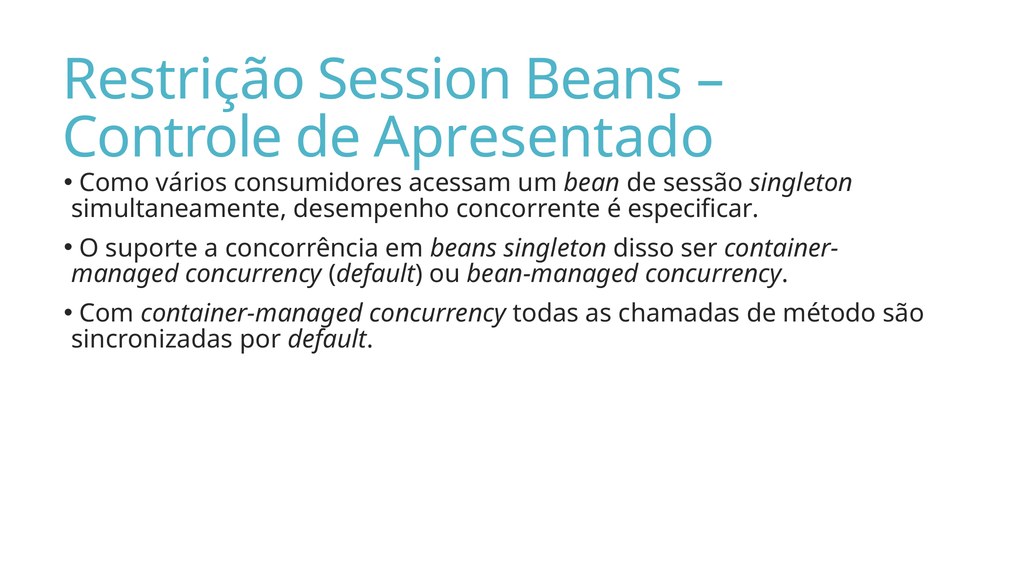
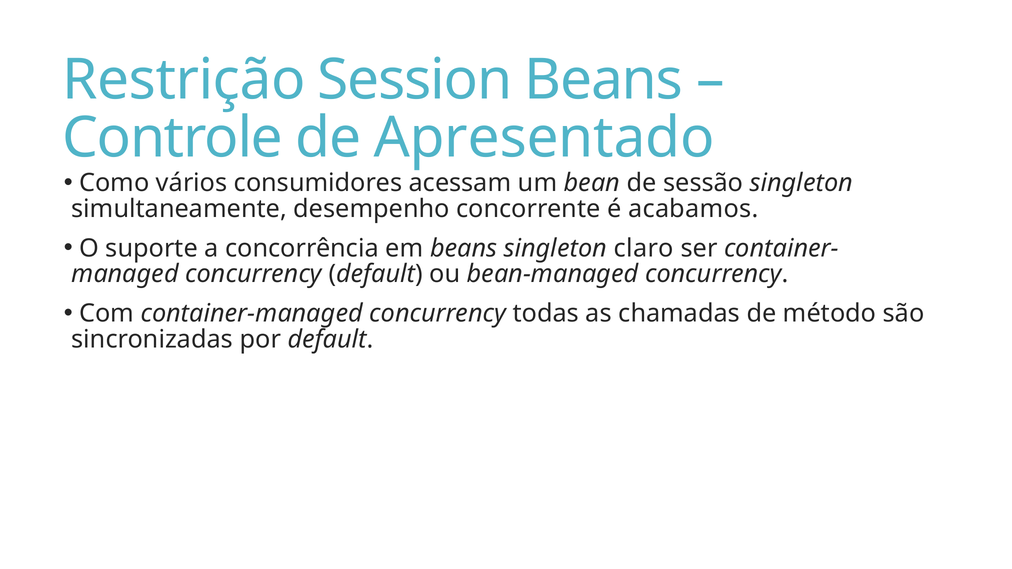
especificar: especificar -> acabamos
disso: disso -> claro
